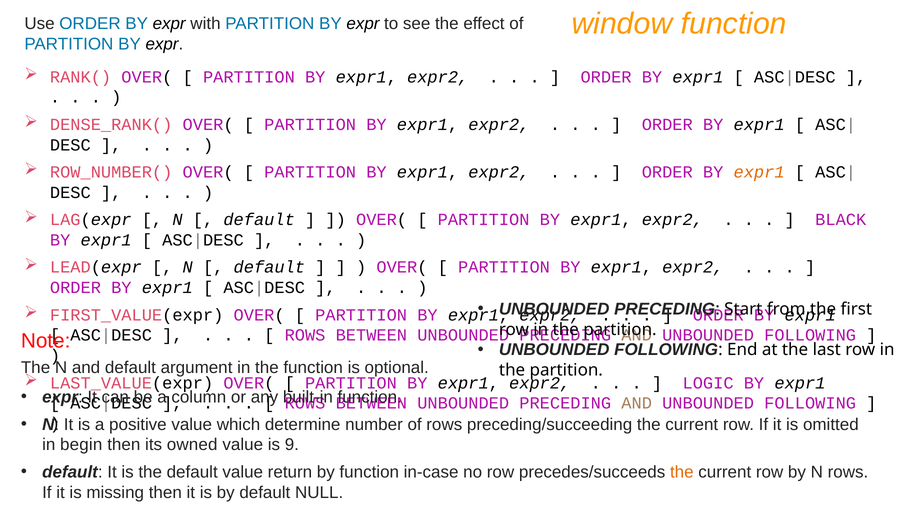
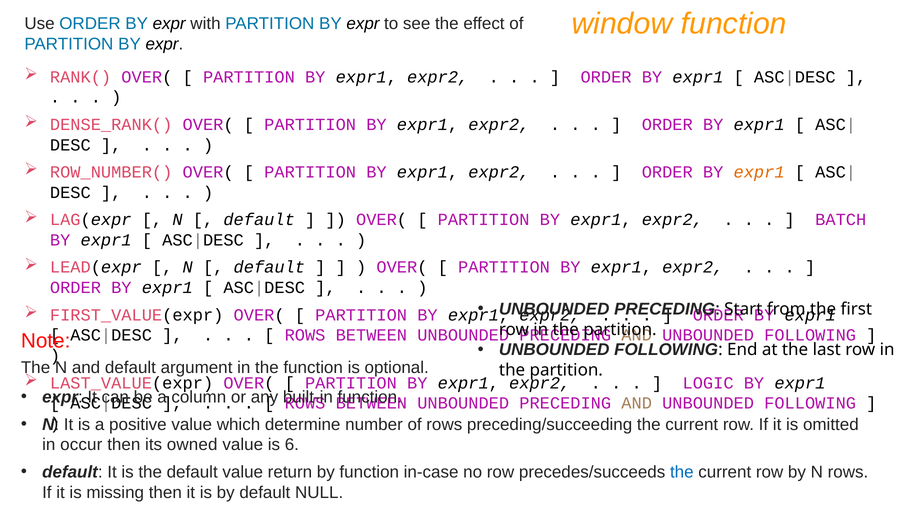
BLACK: BLACK -> BATCH
begin: begin -> occur
9: 9 -> 6
the at (682, 472) colour: orange -> blue
